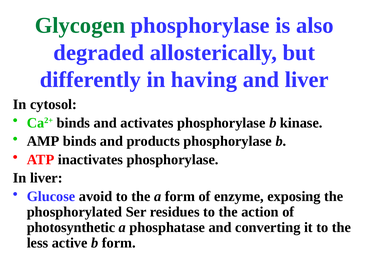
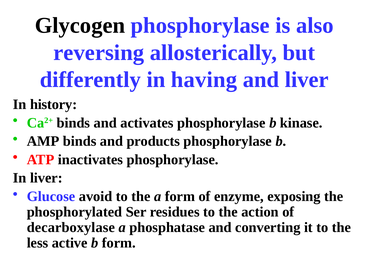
Glycogen colour: green -> black
degraded: degraded -> reversing
cytosol: cytosol -> history
photosynthetic: photosynthetic -> decarboxylase
